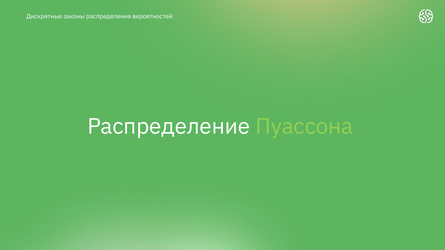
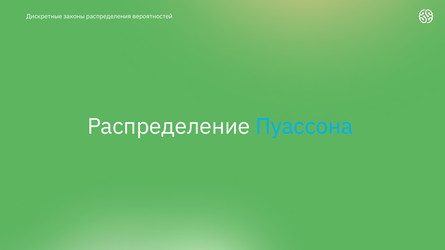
Пуассона colour: light green -> light blue
